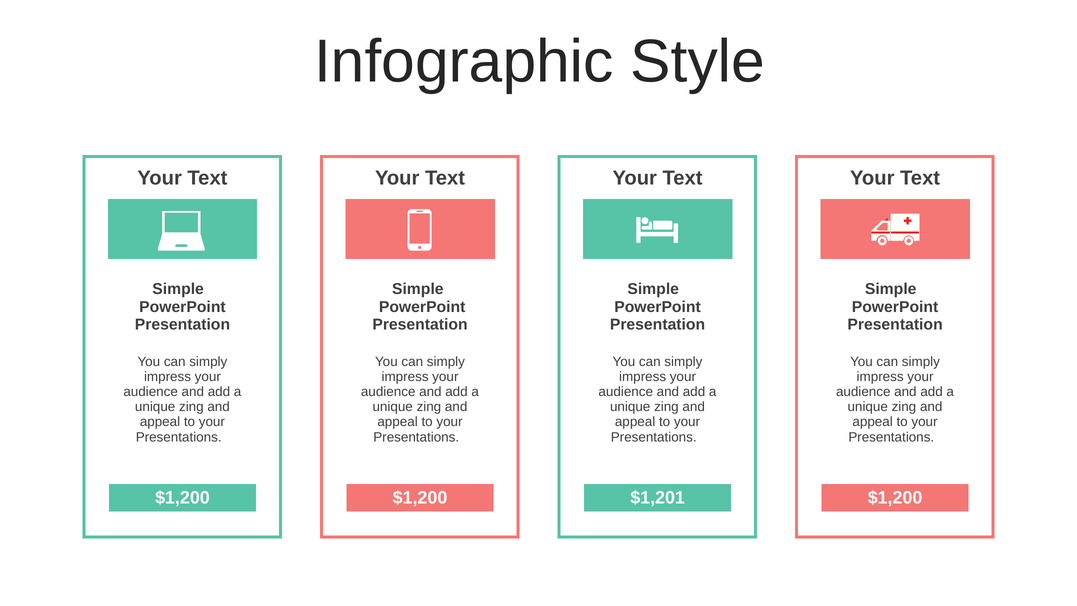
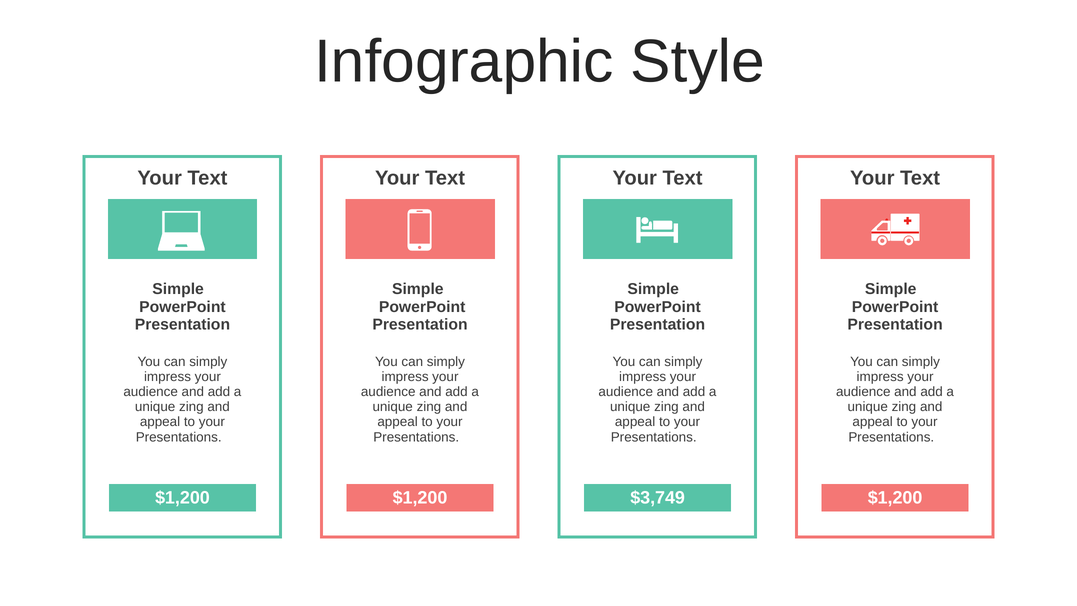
$1,201: $1,201 -> $3,749
